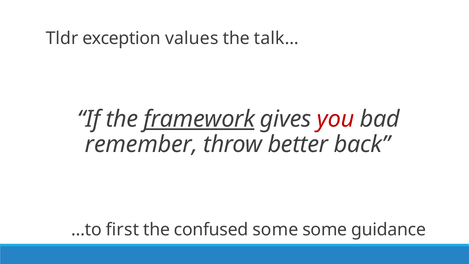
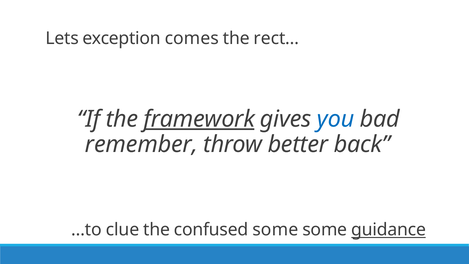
Tldr: Tldr -> Lets
values: values -> comes
talk…: talk… -> rect…
you colour: red -> blue
first: first -> clue
guidance underline: none -> present
